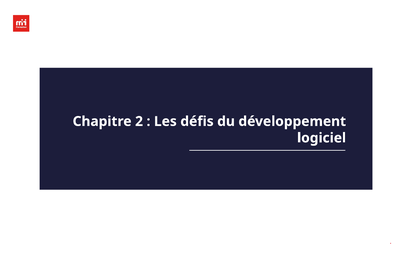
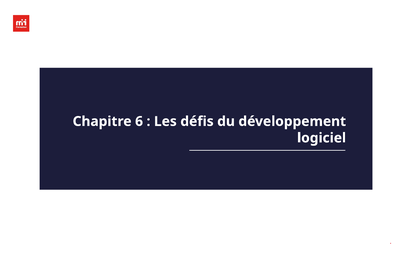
2: 2 -> 6
